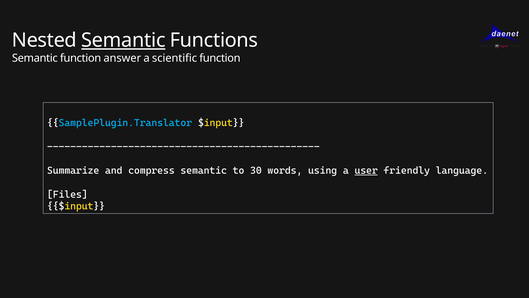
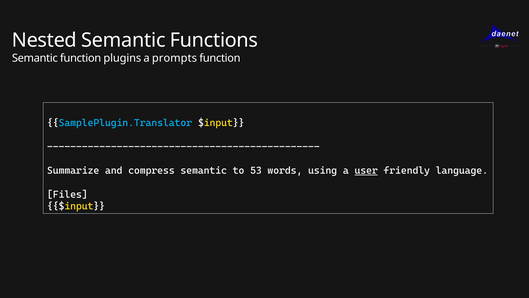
Semantic at (123, 40) underline: present -> none
answer: answer -> plugins
scientific: scientific -> prompts
30: 30 -> 53
